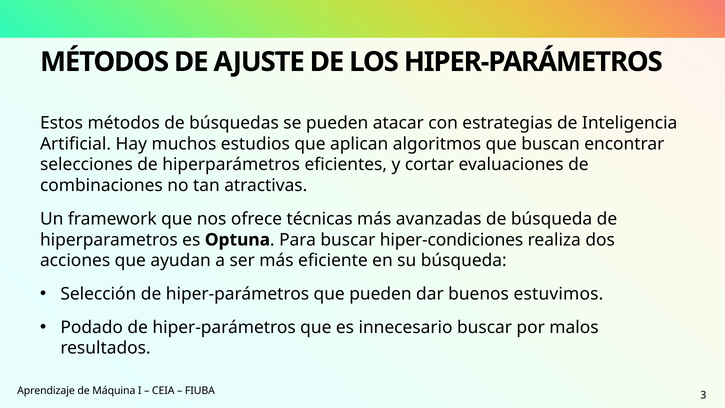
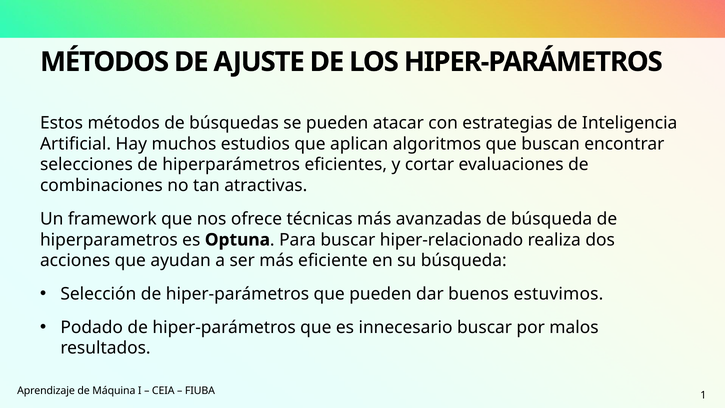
hiper-condiciones: hiper-condiciones -> hiper-relacionado
3: 3 -> 1
